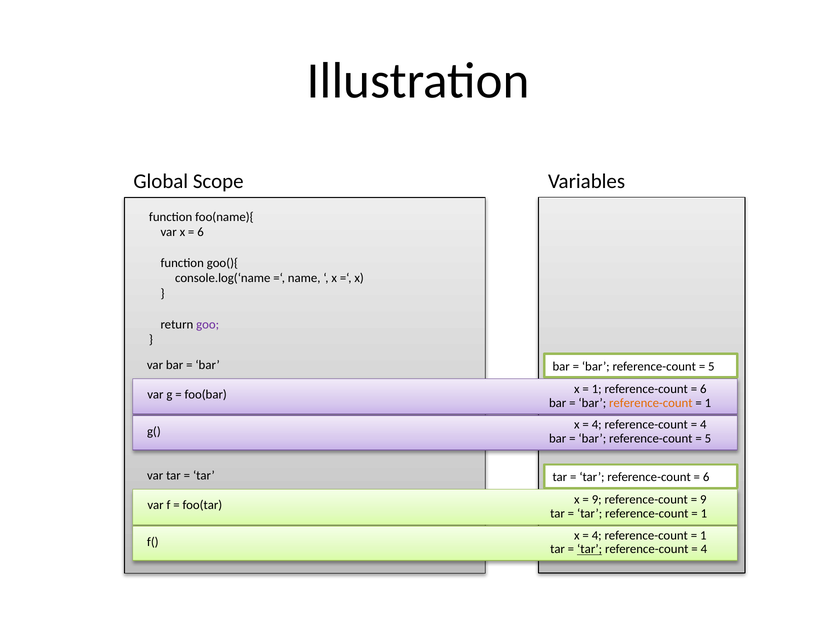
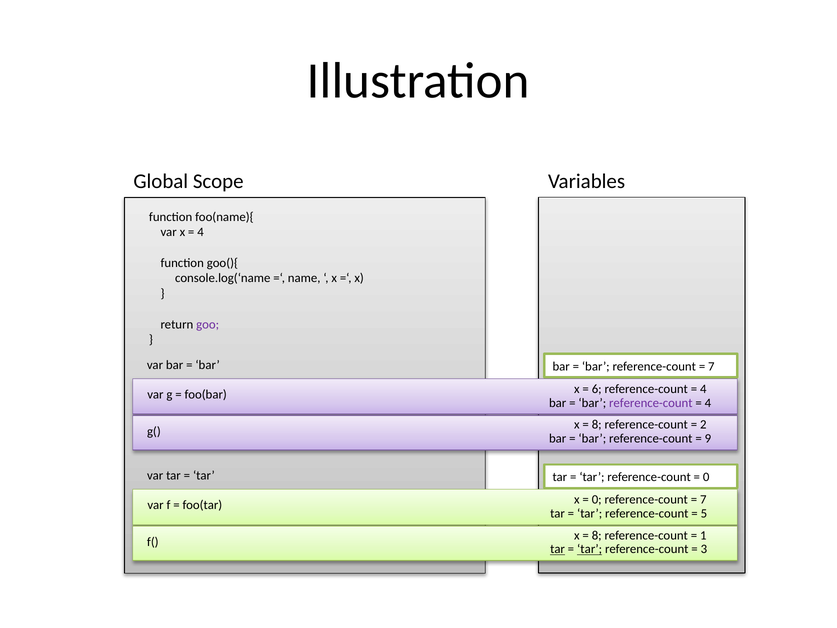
6 at (201, 232): 6 -> 4
5 at (711, 366): 5 -> 7
1 at (597, 389): 1 -> 6
6 at (703, 389): 6 -> 4
reference-count at (651, 403) colour: orange -> purple
1 at (708, 403): 1 -> 4
4 at (597, 425): 4 -> 8
4 at (703, 425): 4 -> 2
5 at (708, 438): 5 -> 9
6 at (706, 477): 6 -> 0
9 at (597, 499): 9 -> 0
9 at (703, 499): 9 -> 7
1 at (704, 513): 1 -> 5
4 at (597, 535): 4 -> 8
tar at (558, 549) underline: none -> present
4 at (704, 549): 4 -> 3
